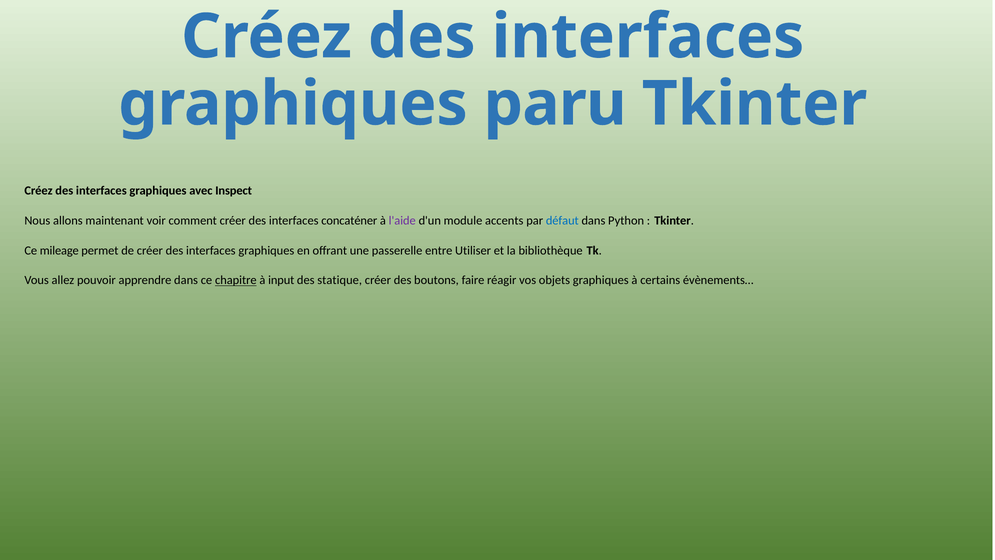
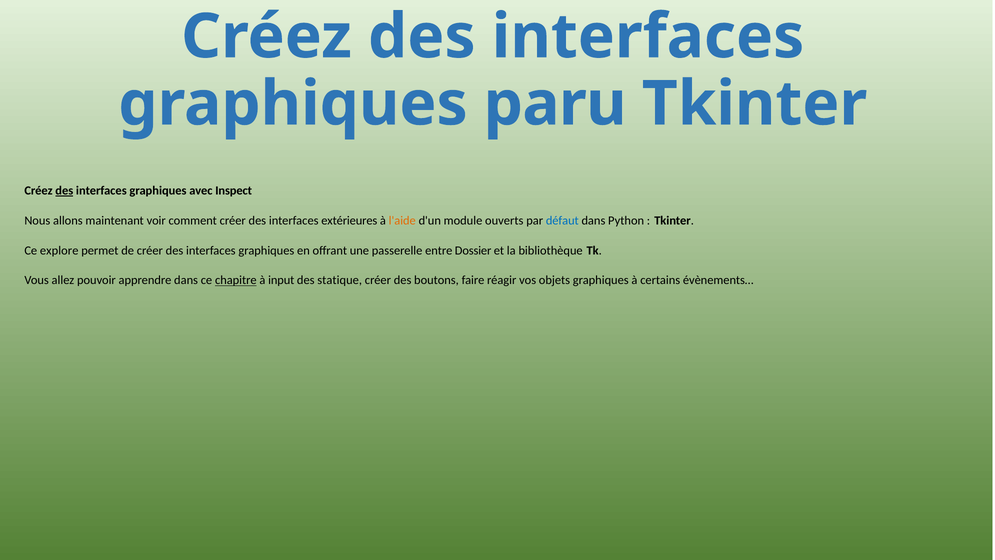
des at (64, 191) underline: none -> present
concaténer: concaténer -> extérieures
l'aide colour: purple -> orange
accents: accents -> ouverts
mileage: mileage -> explore
Utiliser: Utiliser -> Dossier
